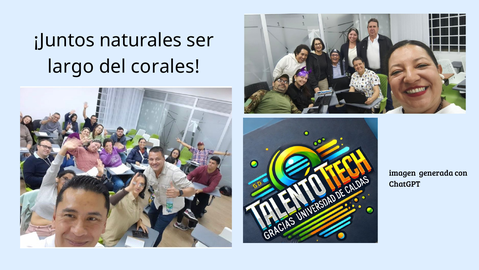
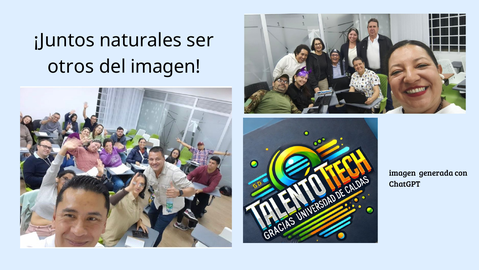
largo: largo -> otros
del corales: corales -> imagen
